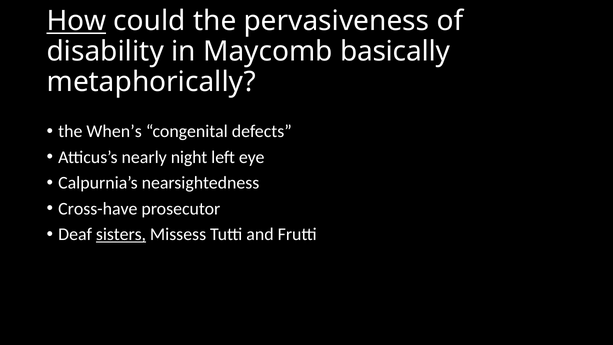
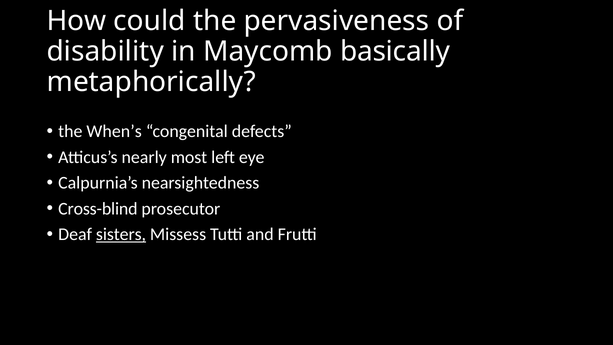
How underline: present -> none
night: night -> most
Cross-have: Cross-have -> Cross-blind
